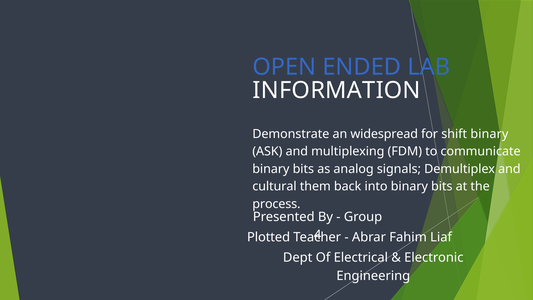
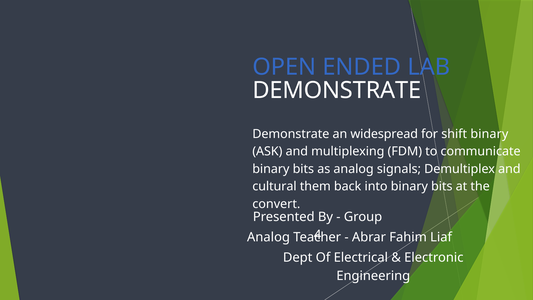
INFORMATION at (337, 90): INFORMATION -> DEMONSTRATE
process: process -> convert
Plotted at (269, 237): Plotted -> Analog
